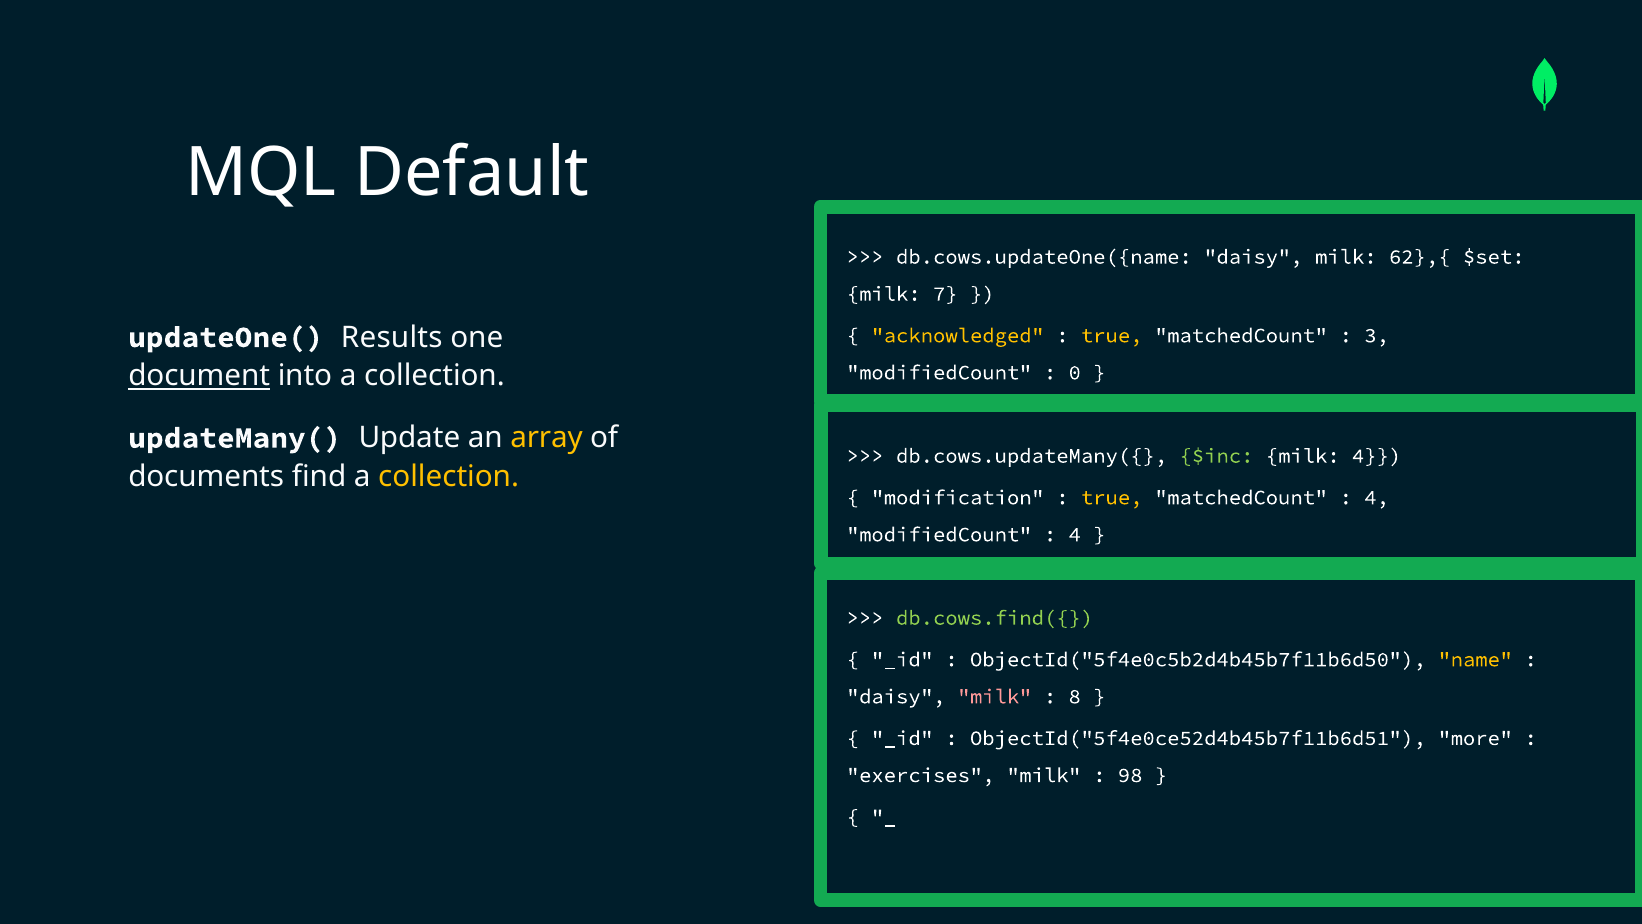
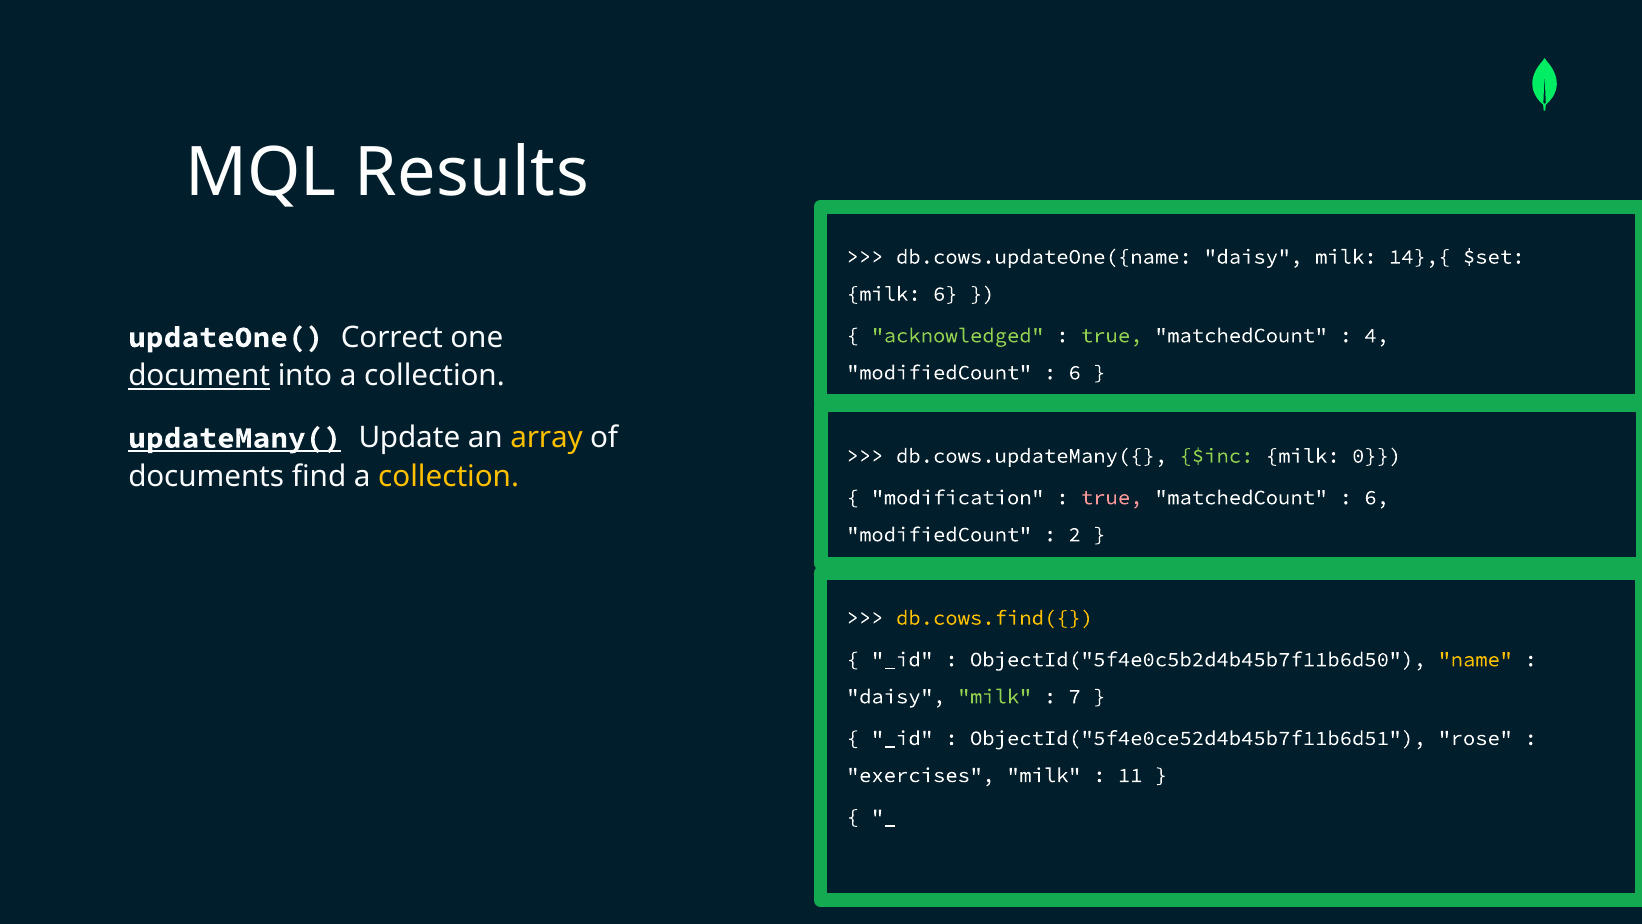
Default: Default -> Results
62},{: 62},{ -> 14},{
milk 7: 7 -> 6
Results: Results -> Correct
acknowledged colour: yellow -> light green
true at (1112, 335) colour: yellow -> light green
3: 3 -> 4
0 at (1075, 372): 0 -> 6
updateMany( underline: none -> present
milk 4: 4 -> 0
true at (1112, 497) colour: yellow -> pink
4 at (1377, 497): 4 -> 6
4 at (1075, 534): 4 -> 2
db.cows.find({ colour: light green -> yellow
milk at (995, 696) colour: pink -> light green
8: 8 -> 7
more: more -> rose
98: 98 -> 11
